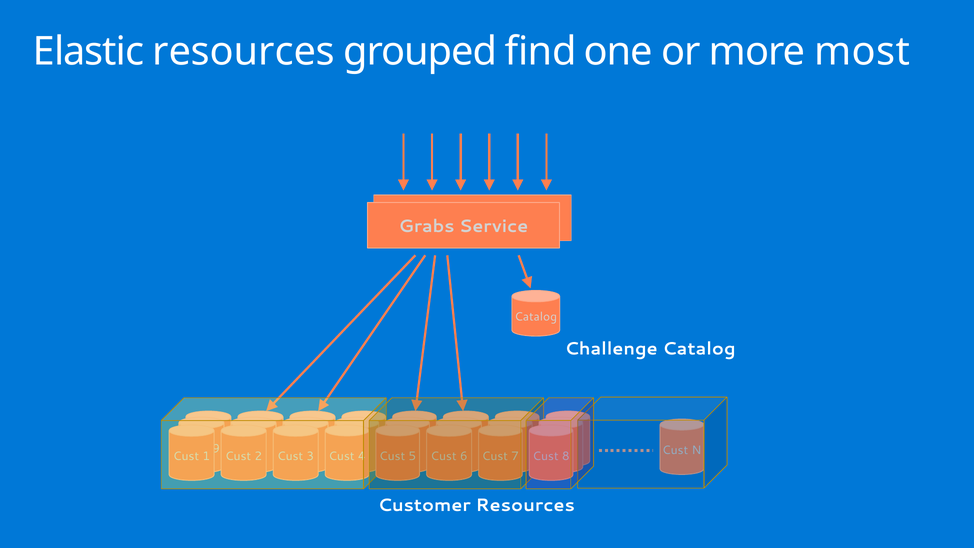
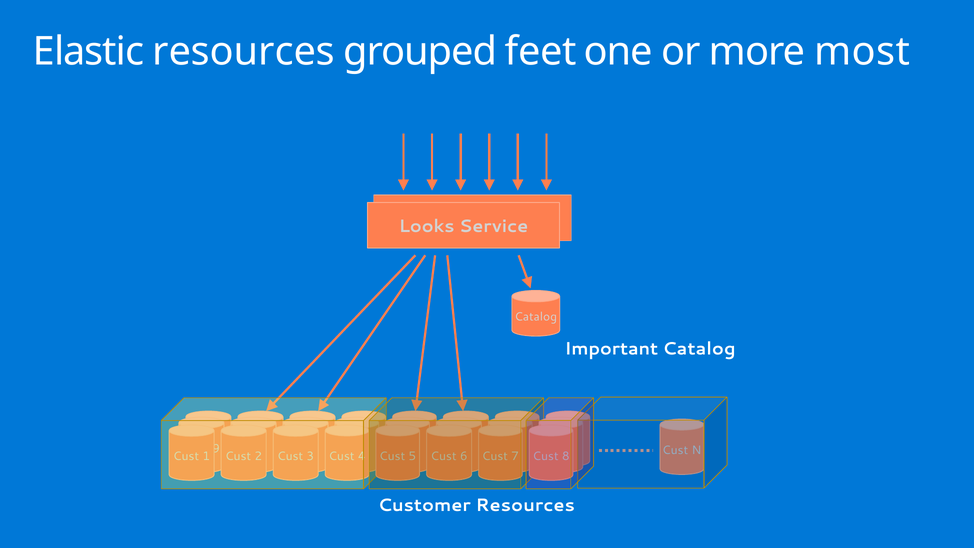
find: find -> feet
Grabs: Grabs -> Looks
Challenge: Challenge -> Important
